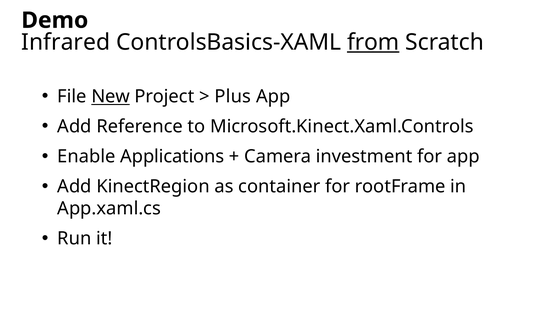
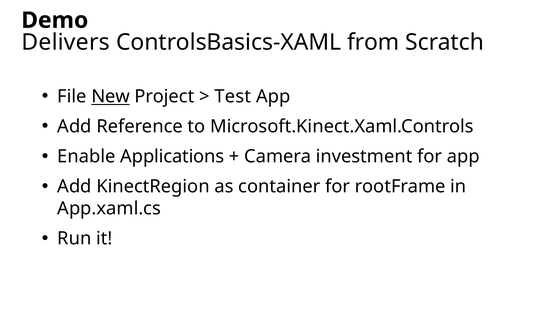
Infrared: Infrared -> Delivers
from underline: present -> none
Plus: Plus -> Test
